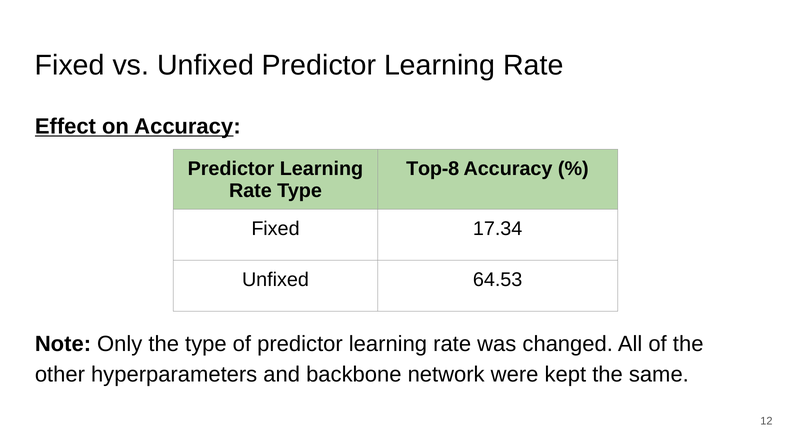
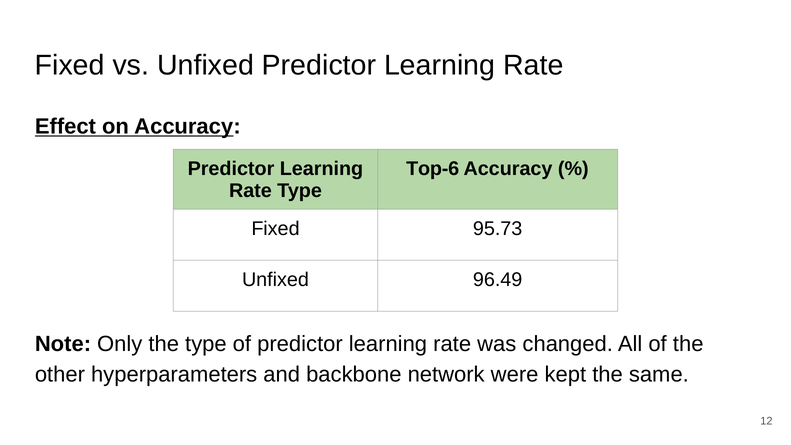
Top-8: Top-8 -> Top-6
17.34: 17.34 -> 95.73
64.53: 64.53 -> 96.49
